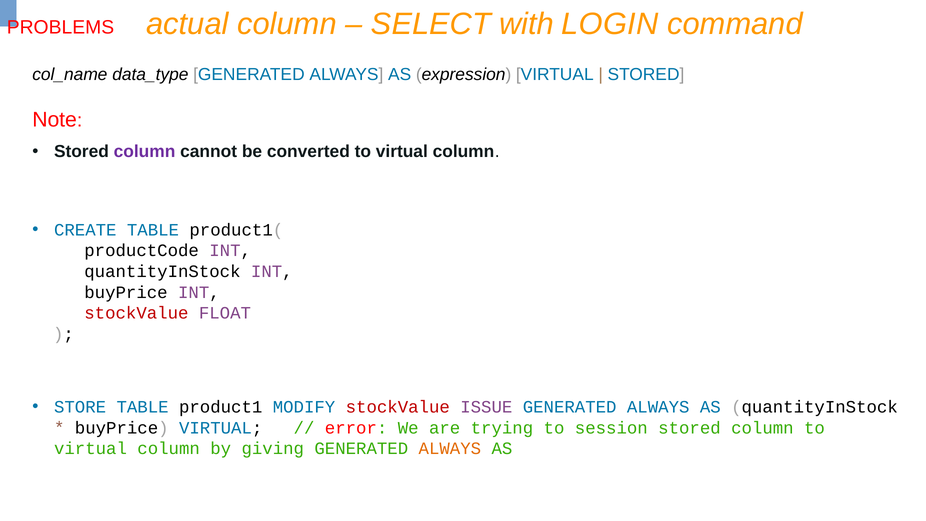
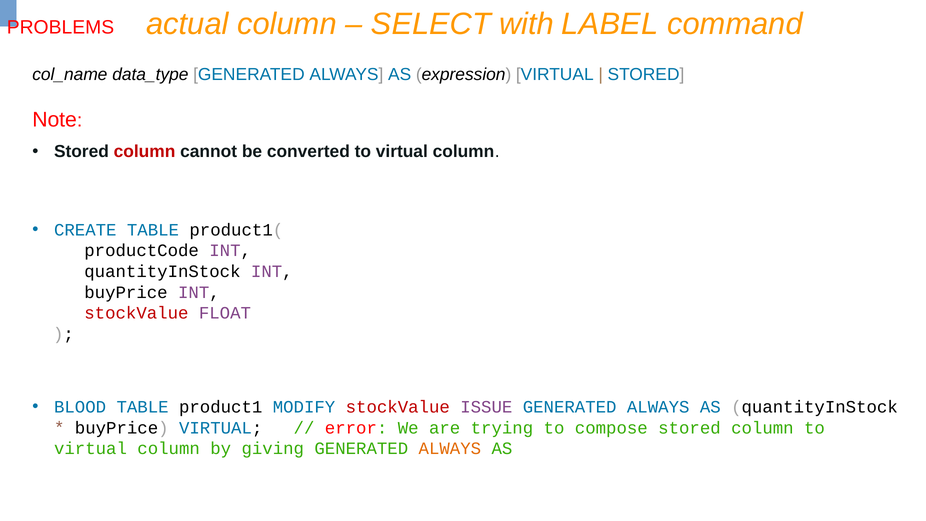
LOGIN: LOGIN -> LABEL
column at (145, 152) colour: purple -> red
STORE: STORE -> BLOOD
session: session -> compose
